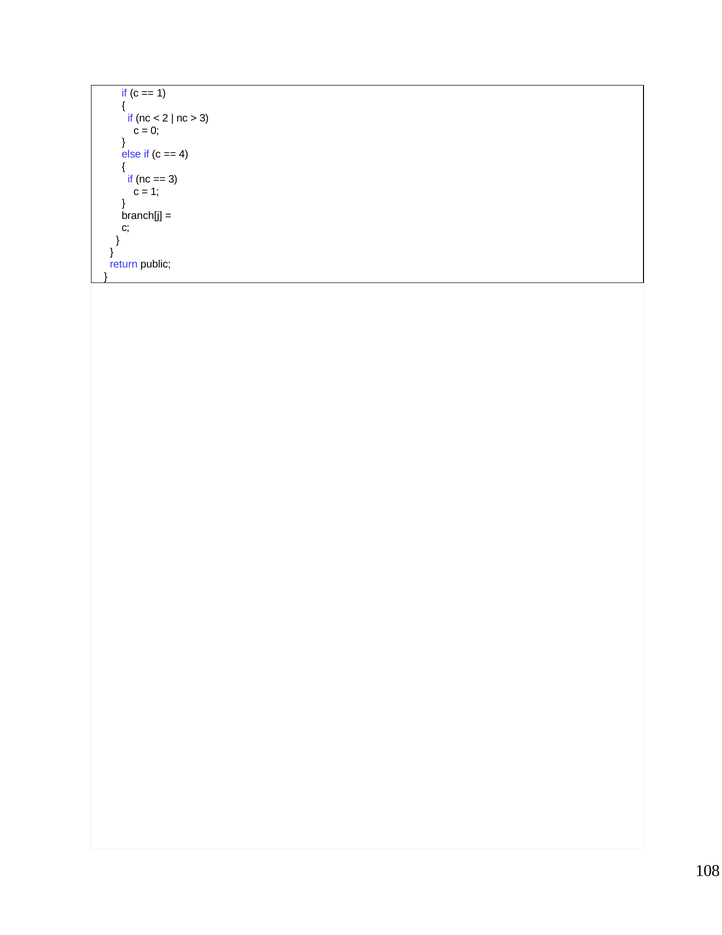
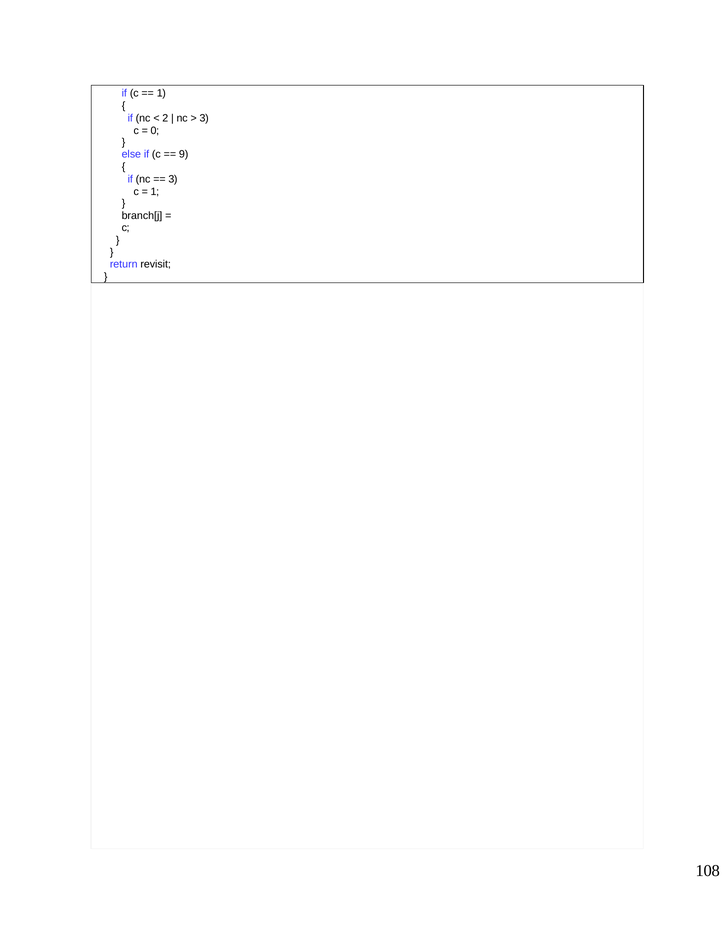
4: 4 -> 9
public: public -> revisit
